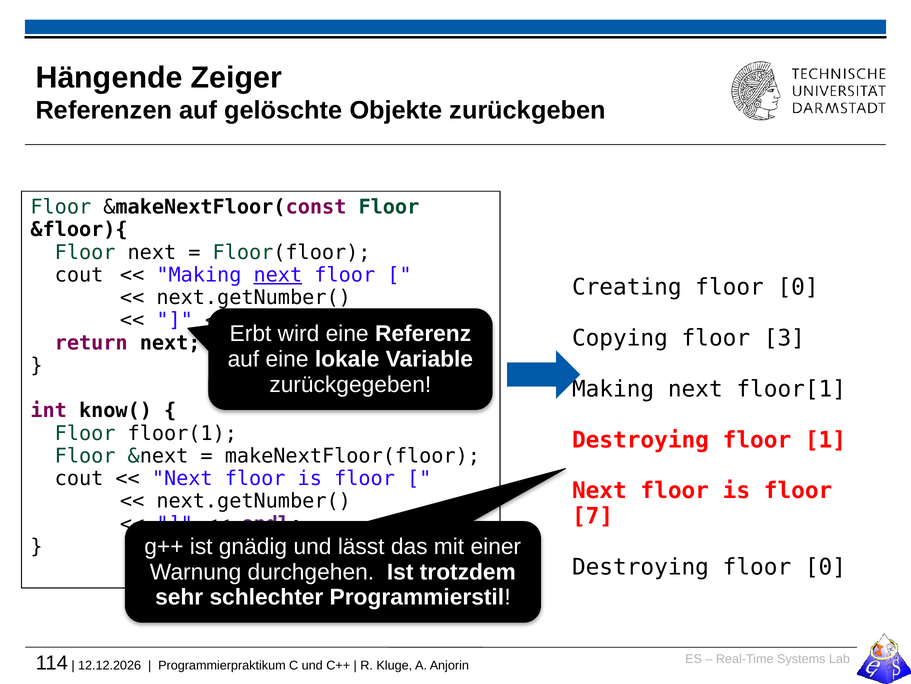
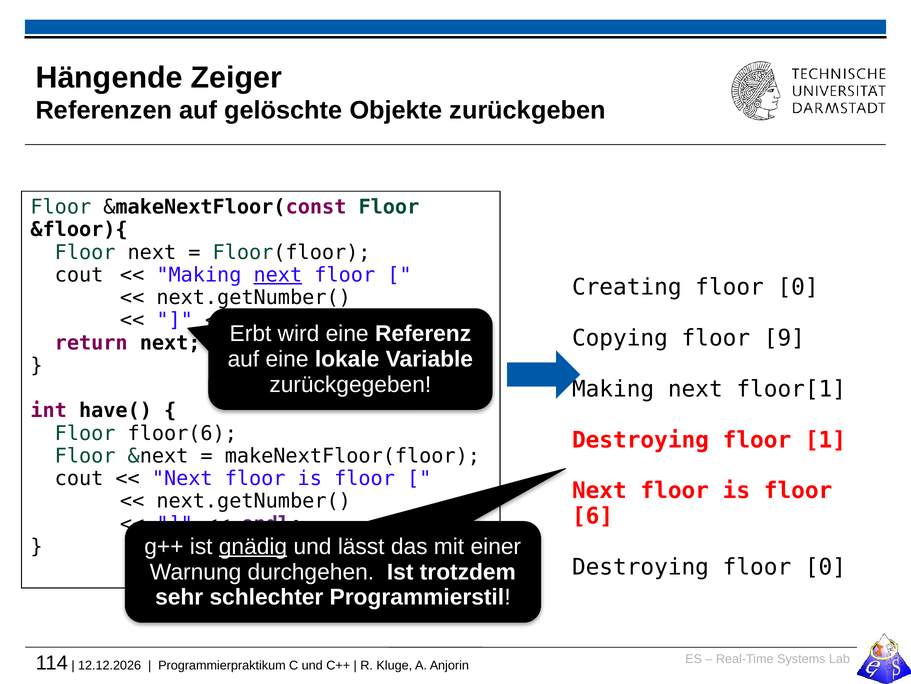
3: 3 -> 9
know(: know( -> have(
floor(1: floor(1 -> floor(6
7: 7 -> 6
gnädig underline: none -> present
